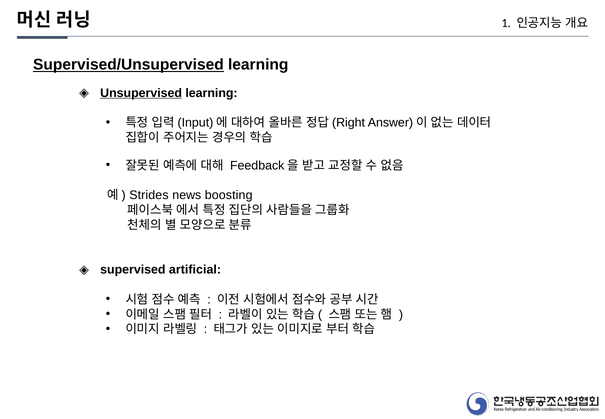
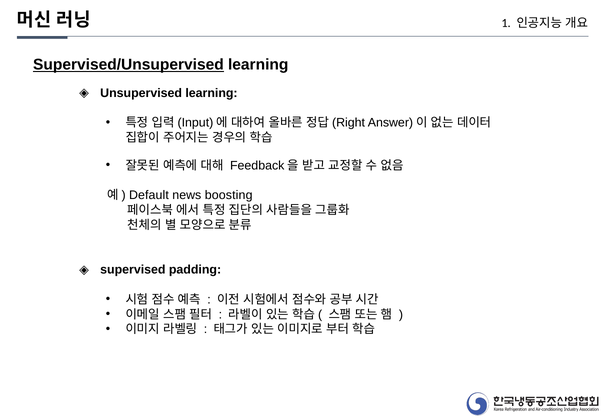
Unsupervised underline: present -> none
Strides: Strides -> Default
artificial: artificial -> padding
